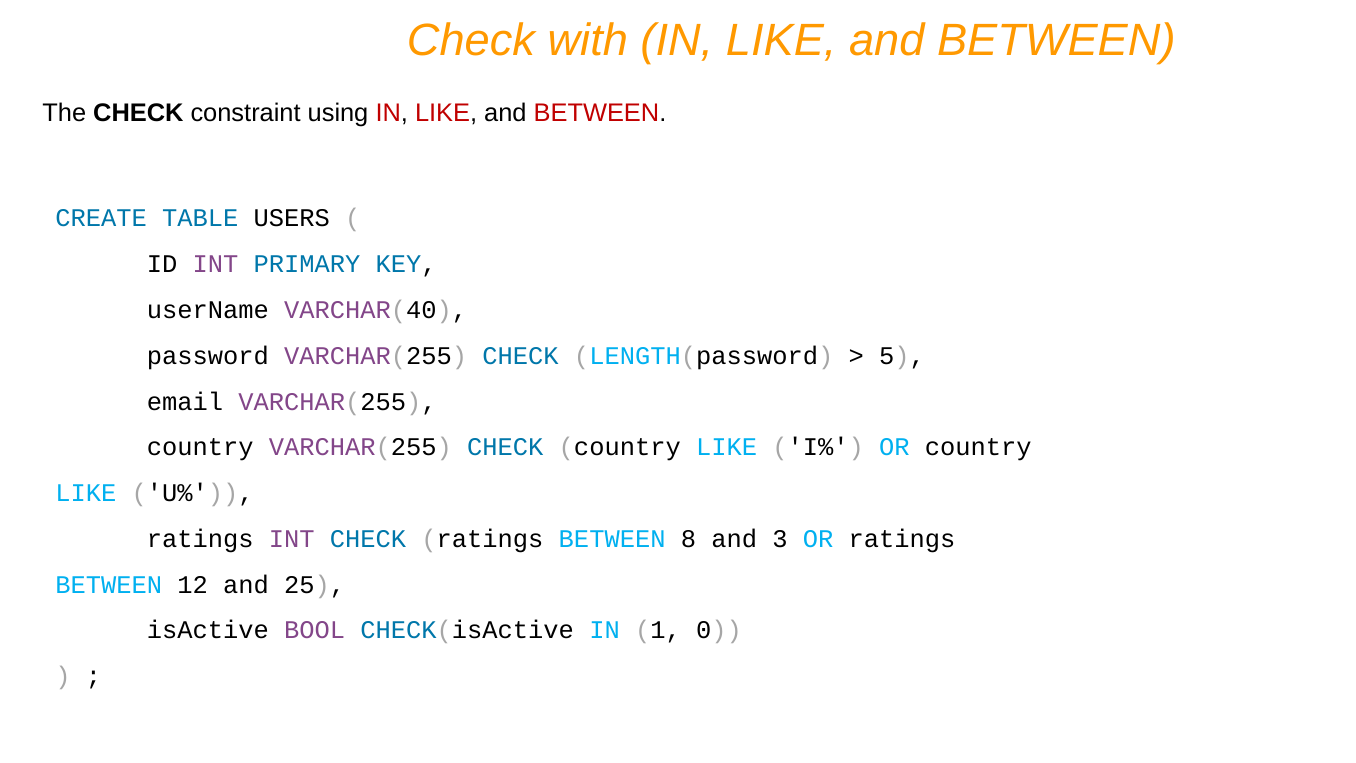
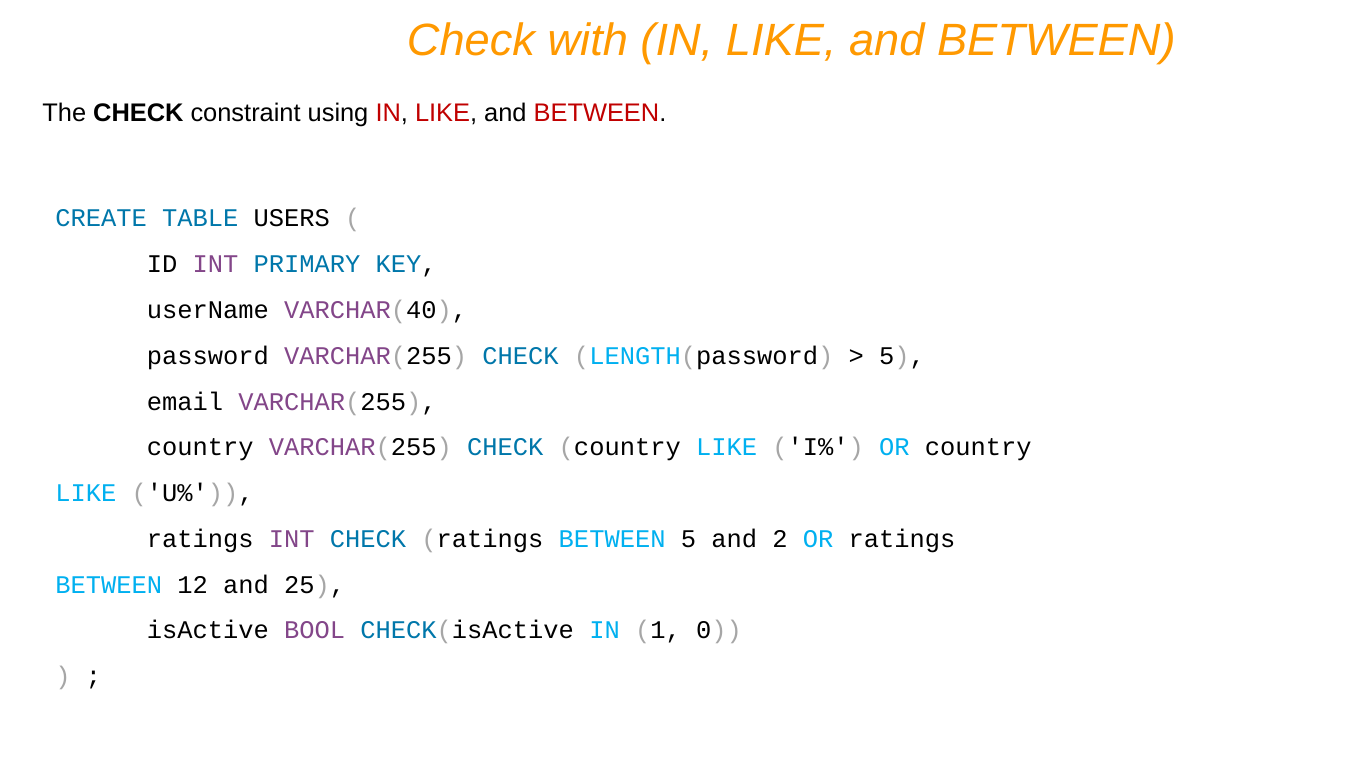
BETWEEN 8: 8 -> 5
3: 3 -> 2
